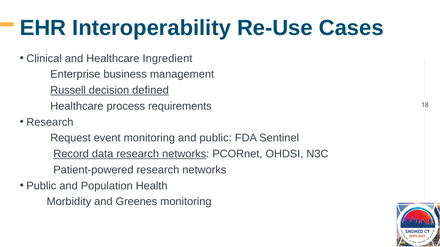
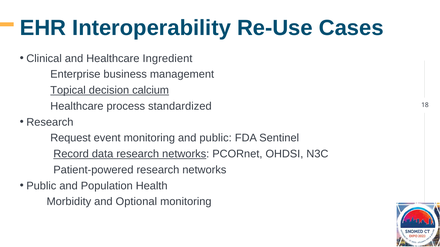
Russell: Russell -> Topical
defined: defined -> calcium
requirements: requirements -> standardized
Greenes: Greenes -> Optional
